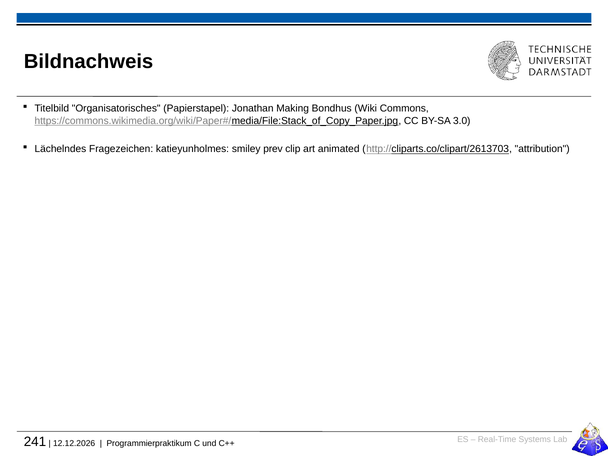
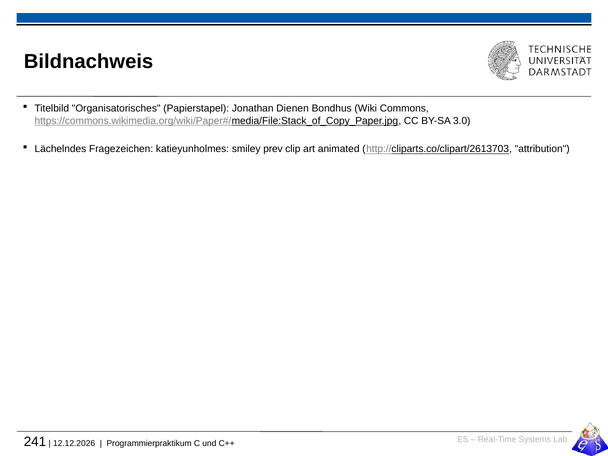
Making: Making -> Dienen
